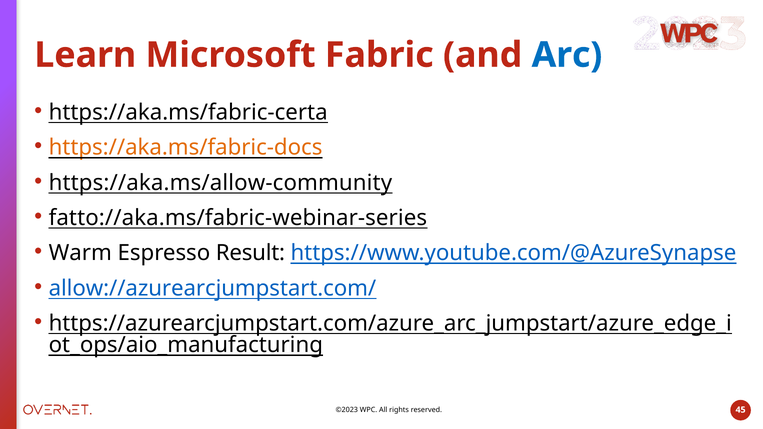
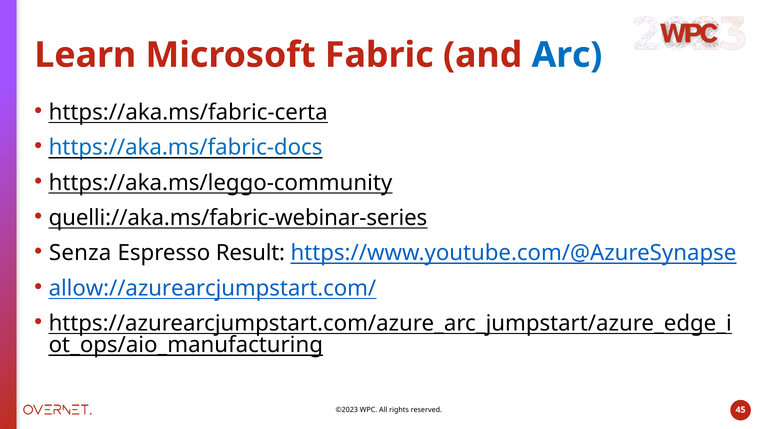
https://aka.ms/fabric-docs colour: orange -> blue
https://aka.ms/allow-community: https://aka.ms/allow-community -> https://aka.ms/leggo-community
fatto://aka.ms/fabric-webinar-series: fatto://aka.ms/fabric-webinar-series -> quelli://aka.ms/fabric-webinar-series
Warm: Warm -> Senza
